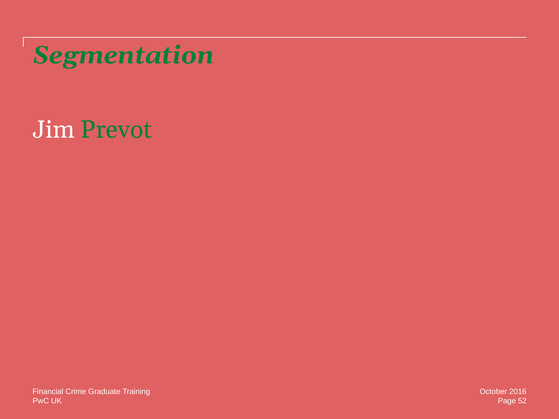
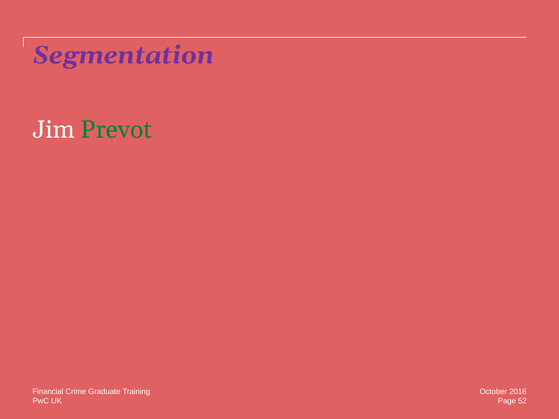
Segmentation colour: green -> purple
